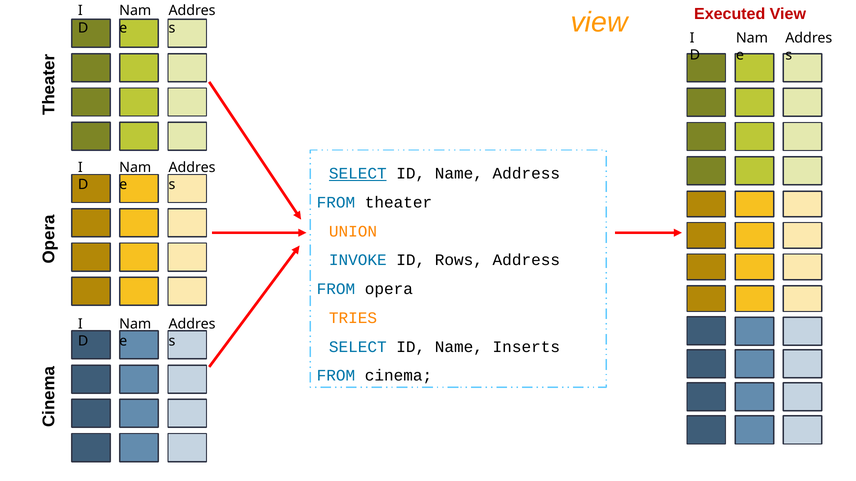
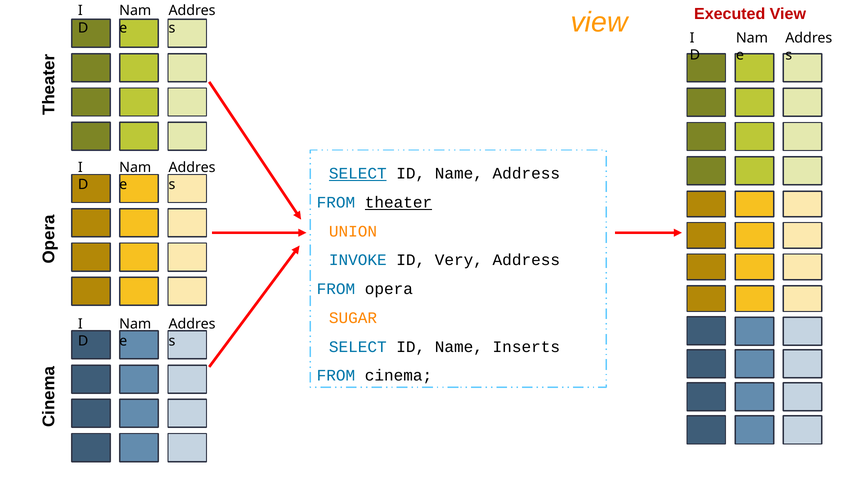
theater underline: none -> present
Rows: Rows -> Very
TRIES: TRIES -> SUGAR
